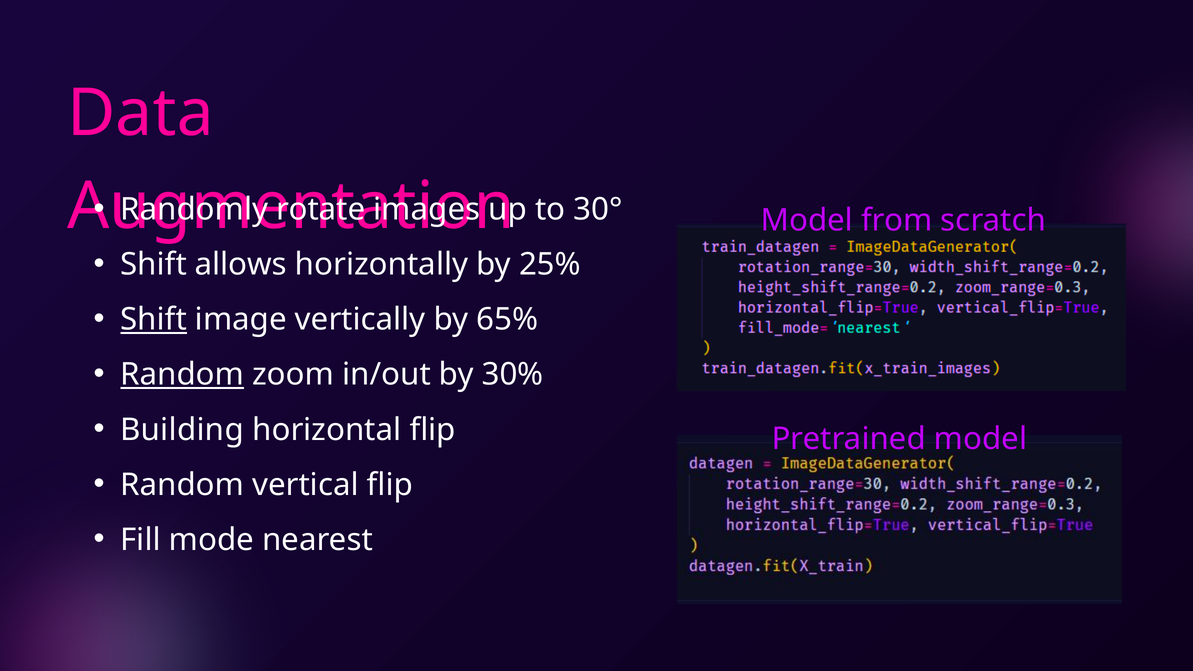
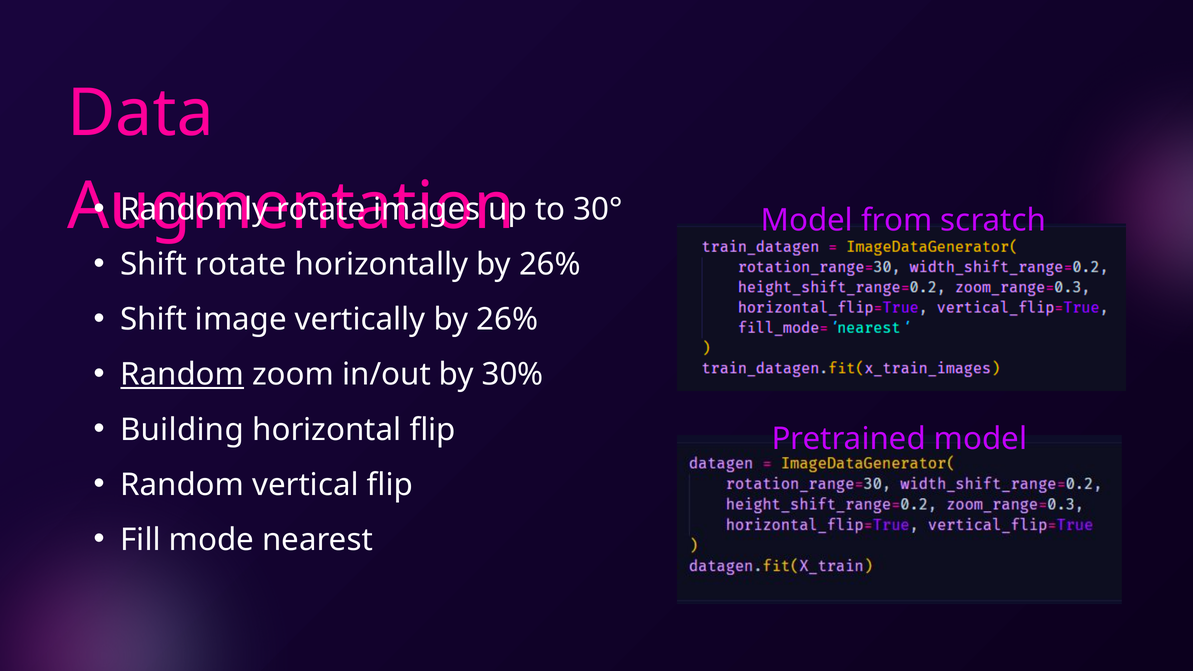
Shift allows: allows -> rotate
horizontally by 25%: 25% -> 26%
Shift at (154, 320) underline: present -> none
vertically by 65%: 65% -> 26%
